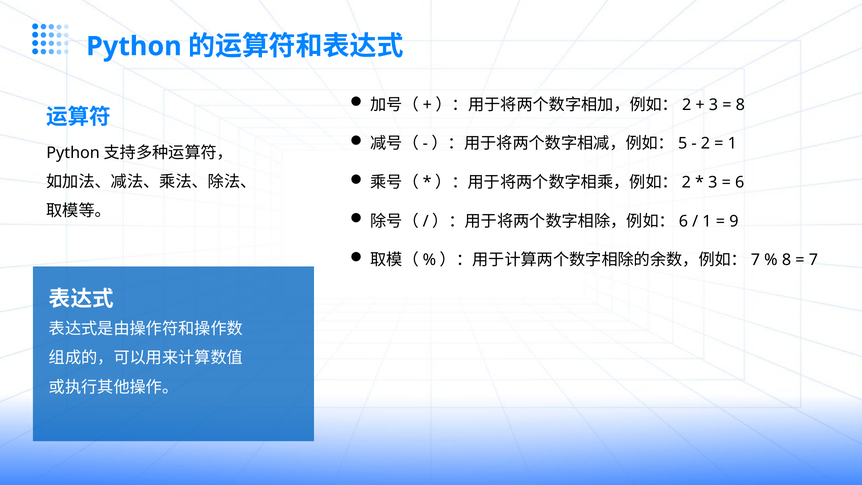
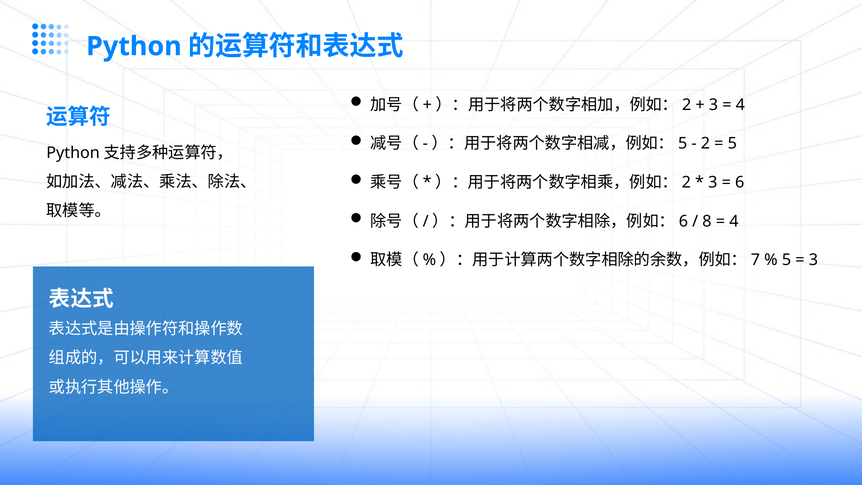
8 at (740, 105): 8 -> 4
1 at (732, 144): 1 -> 5
1 at (707, 221): 1 -> 8
9 at (734, 221): 9 -> 4
8 at (787, 260): 8 -> 5
7 at (813, 260): 7 -> 3
